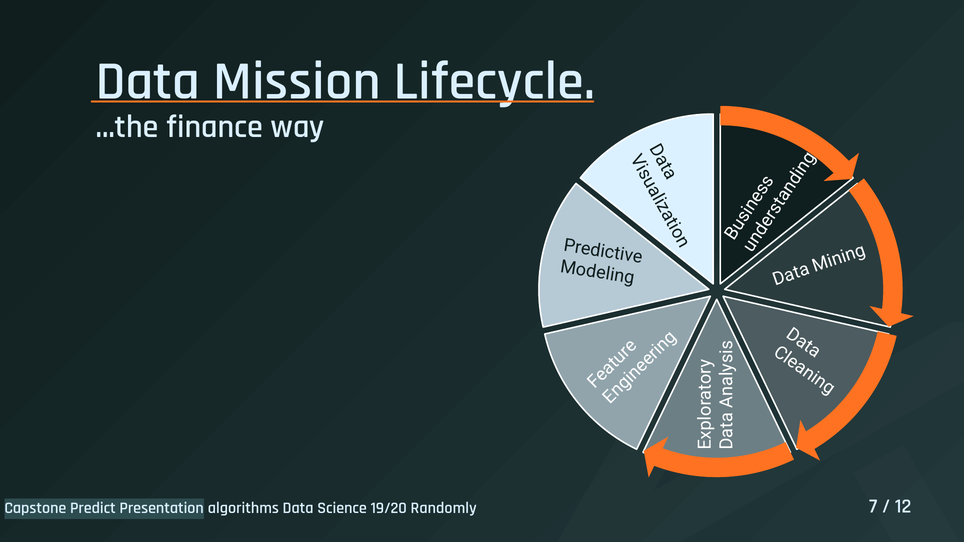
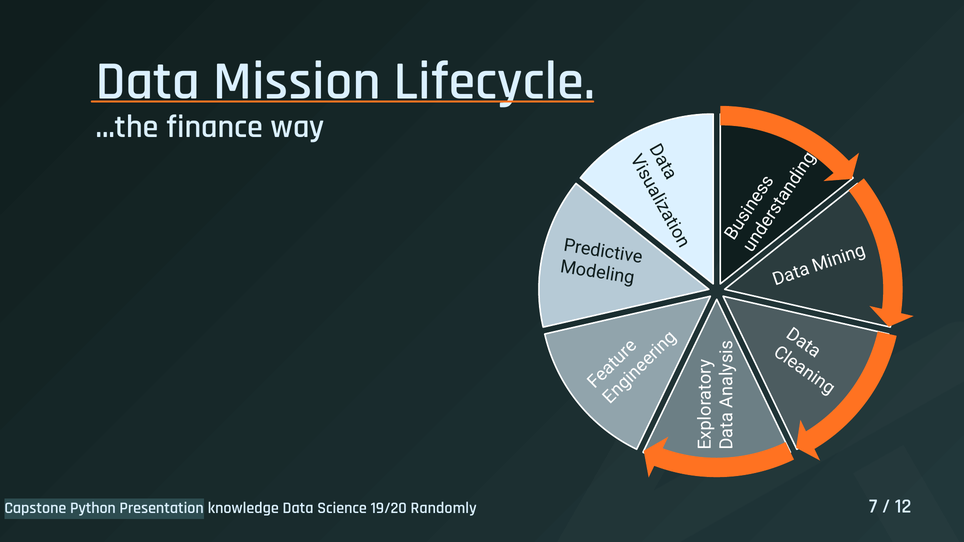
Predict: Predict -> Python
algorithms: algorithms -> knowledge
